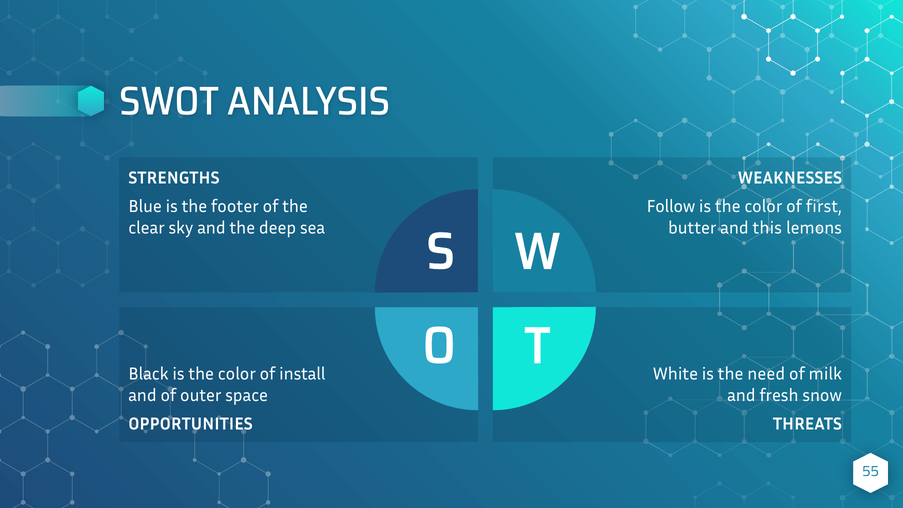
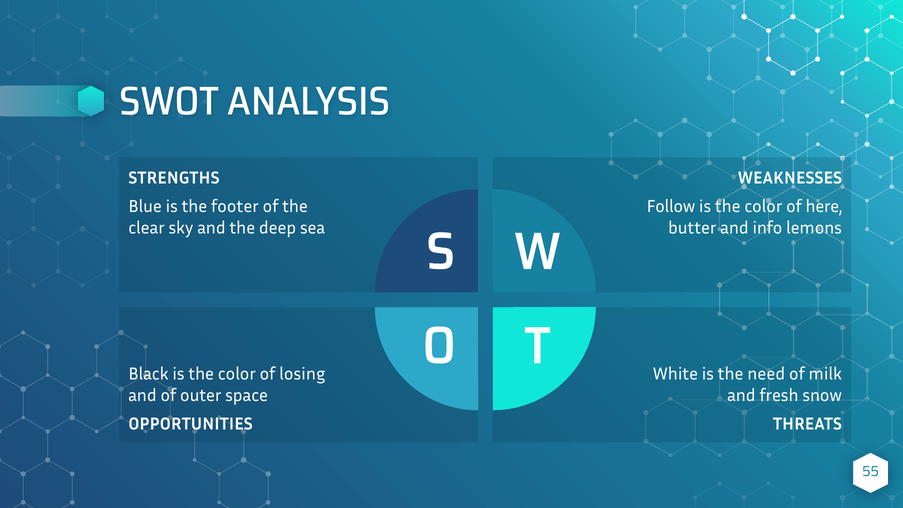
first: first -> here
this: this -> info
install: install -> losing
